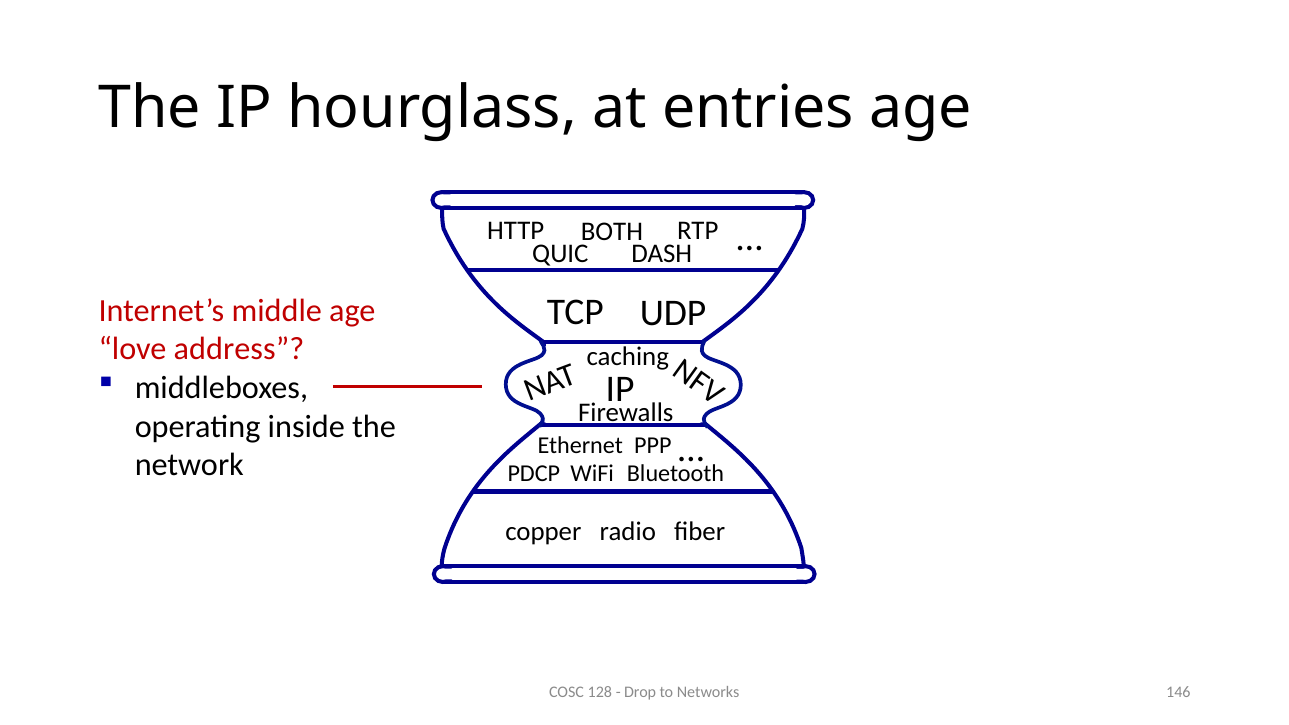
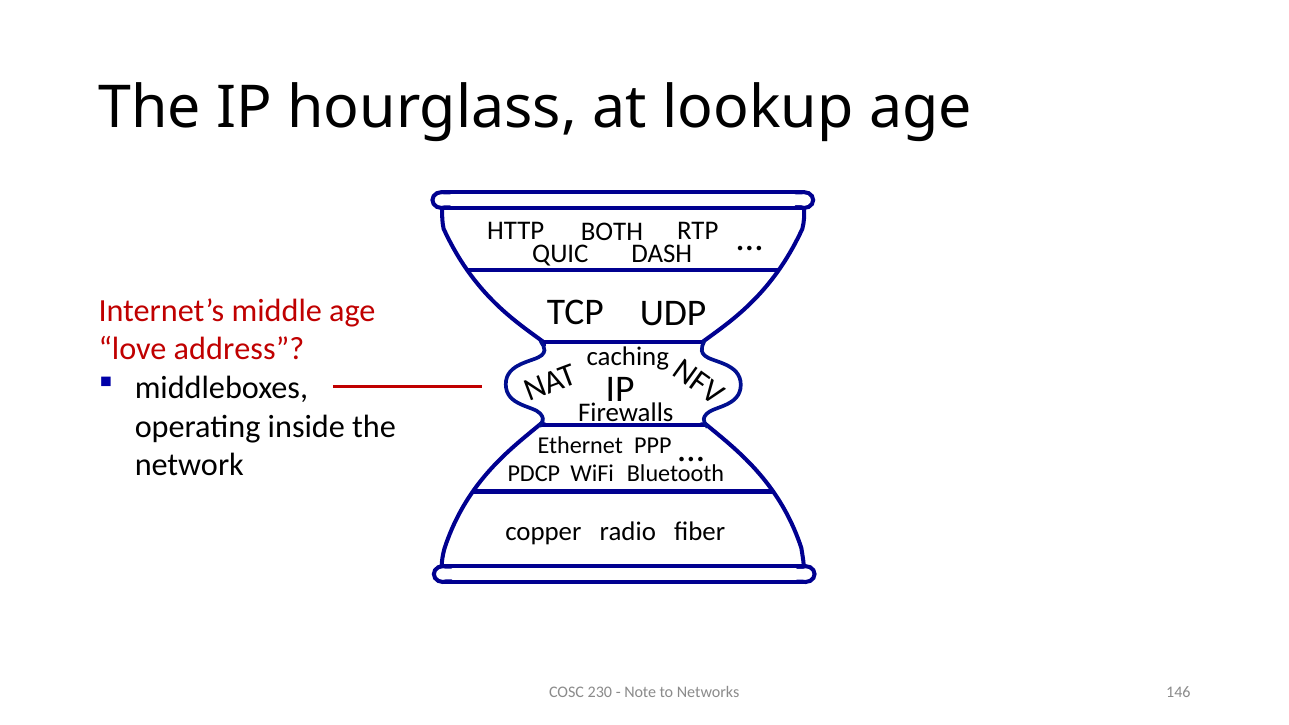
entries: entries -> lookup
128: 128 -> 230
Drop: Drop -> Note
